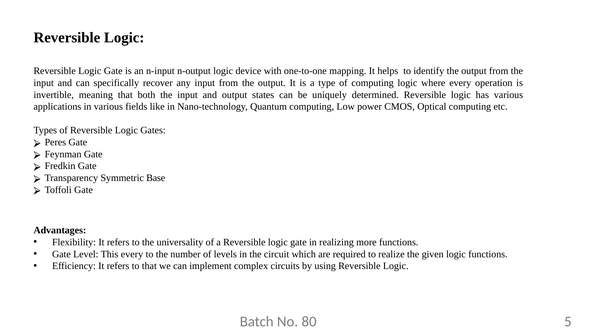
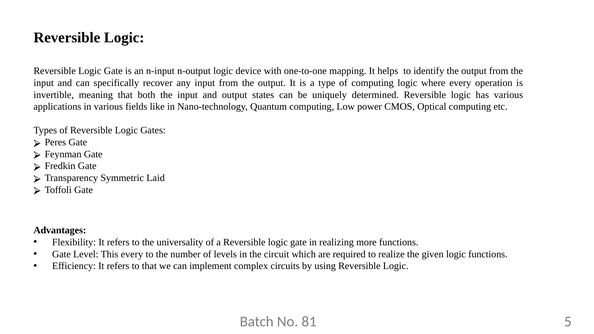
Base: Base -> Laid
80: 80 -> 81
